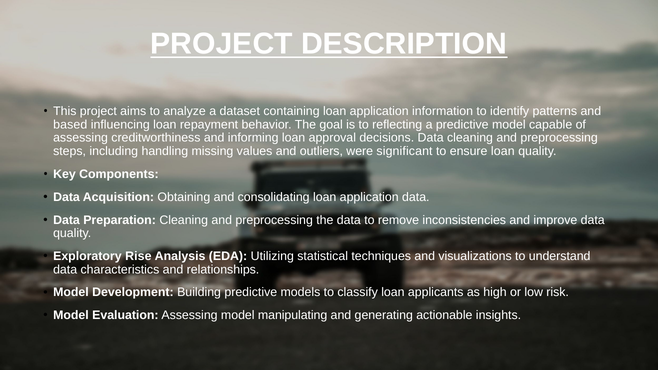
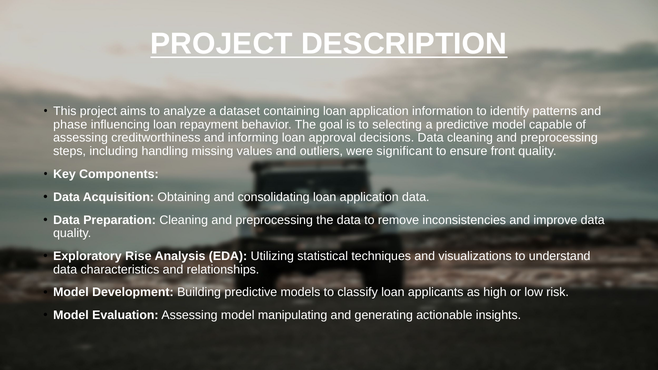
based: based -> phase
reflecting: reflecting -> selecting
ensure loan: loan -> front
